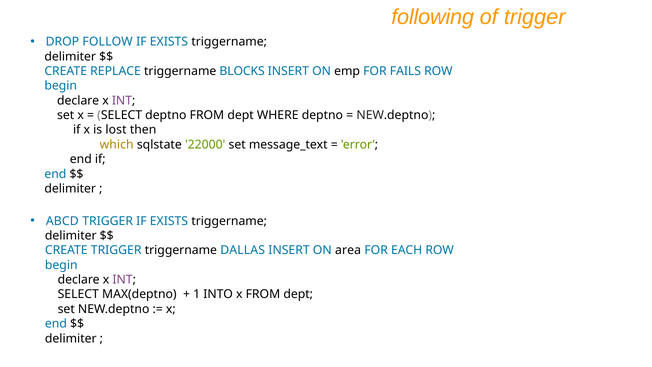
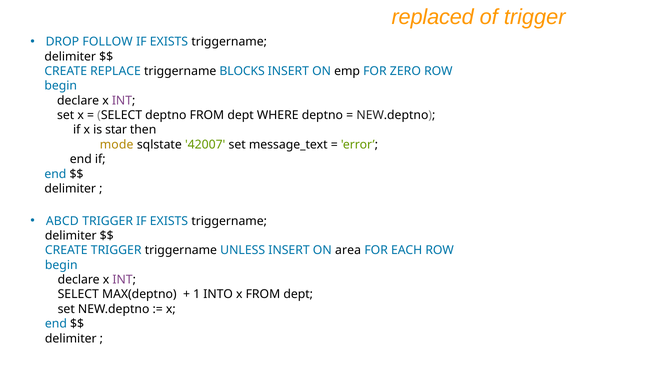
following: following -> replaced
FAILS: FAILS -> ZERO
lost: lost -> star
which: which -> mode
22000: 22000 -> 42007
DALLAS: DALLAS -> UNLESS
